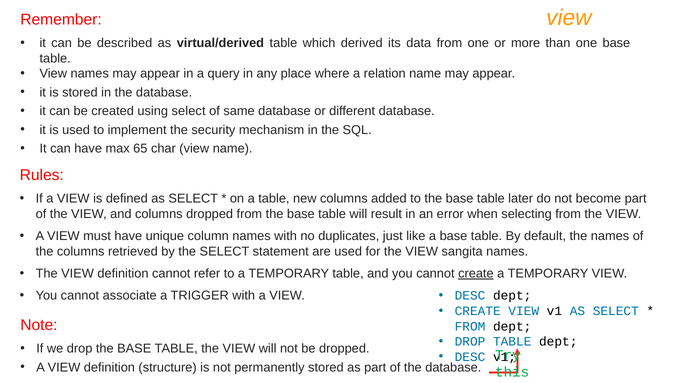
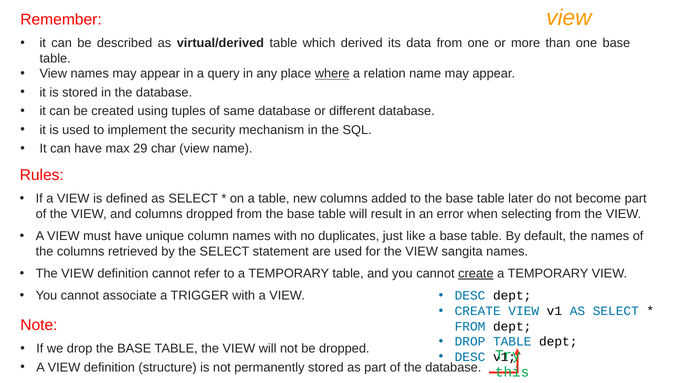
where underline: none -> present
using select: select -> tuples
65: 65 -> 29
